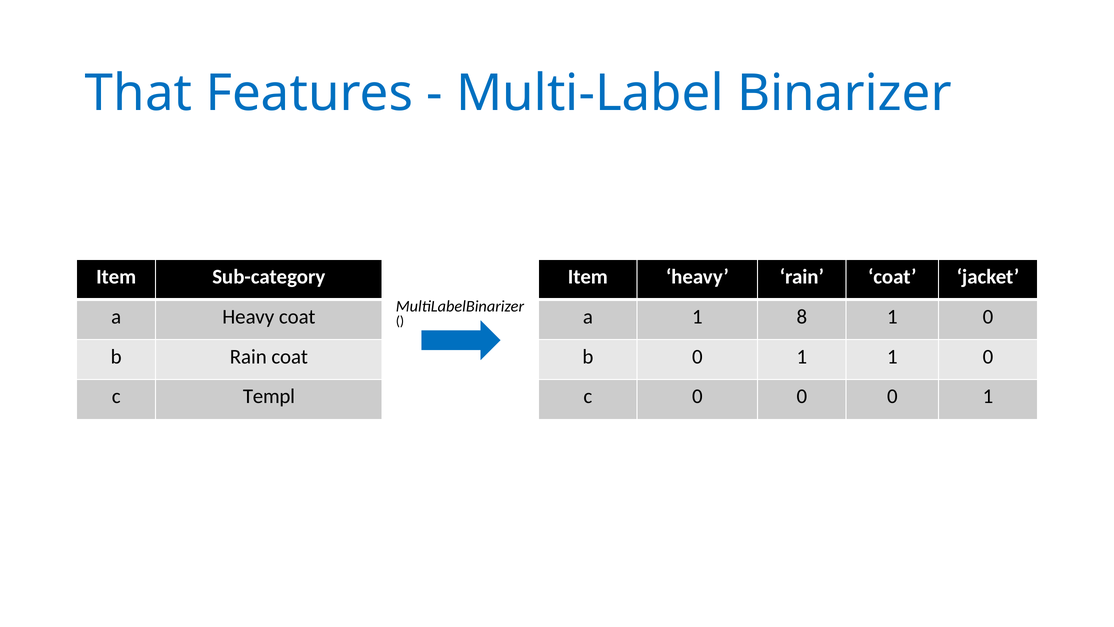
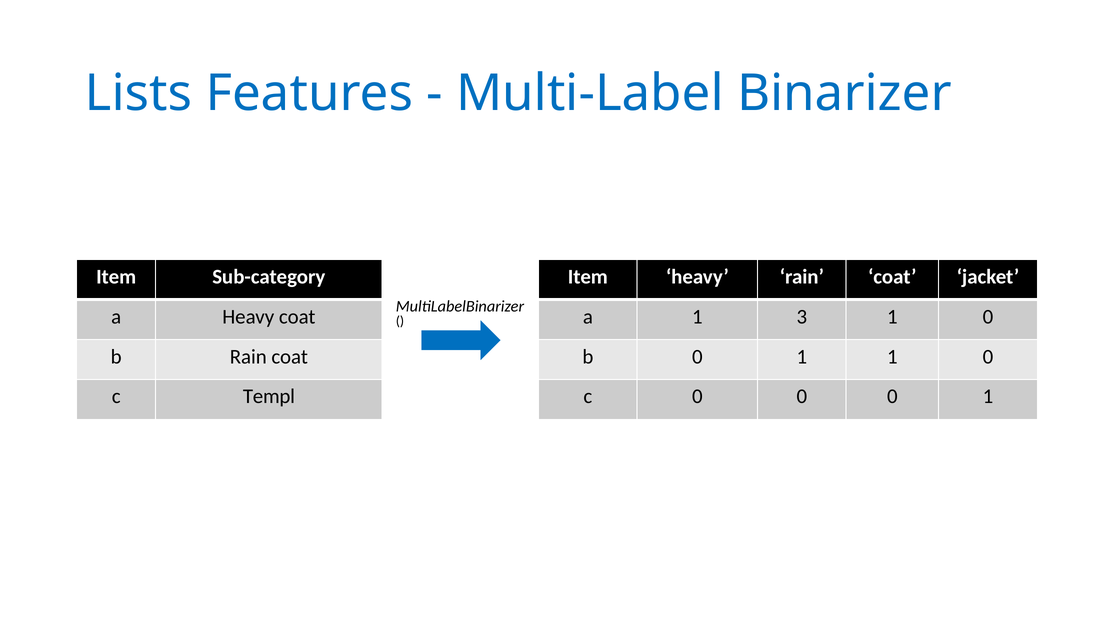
That: That -> Lists
8: 8 -> 3
